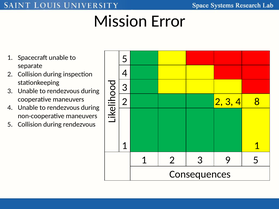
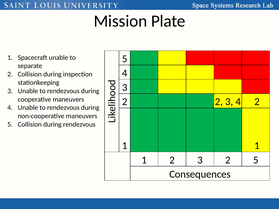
Error: Error -> Plate
4 8: 8 -> 2
2 3 9: 9 -> 2
